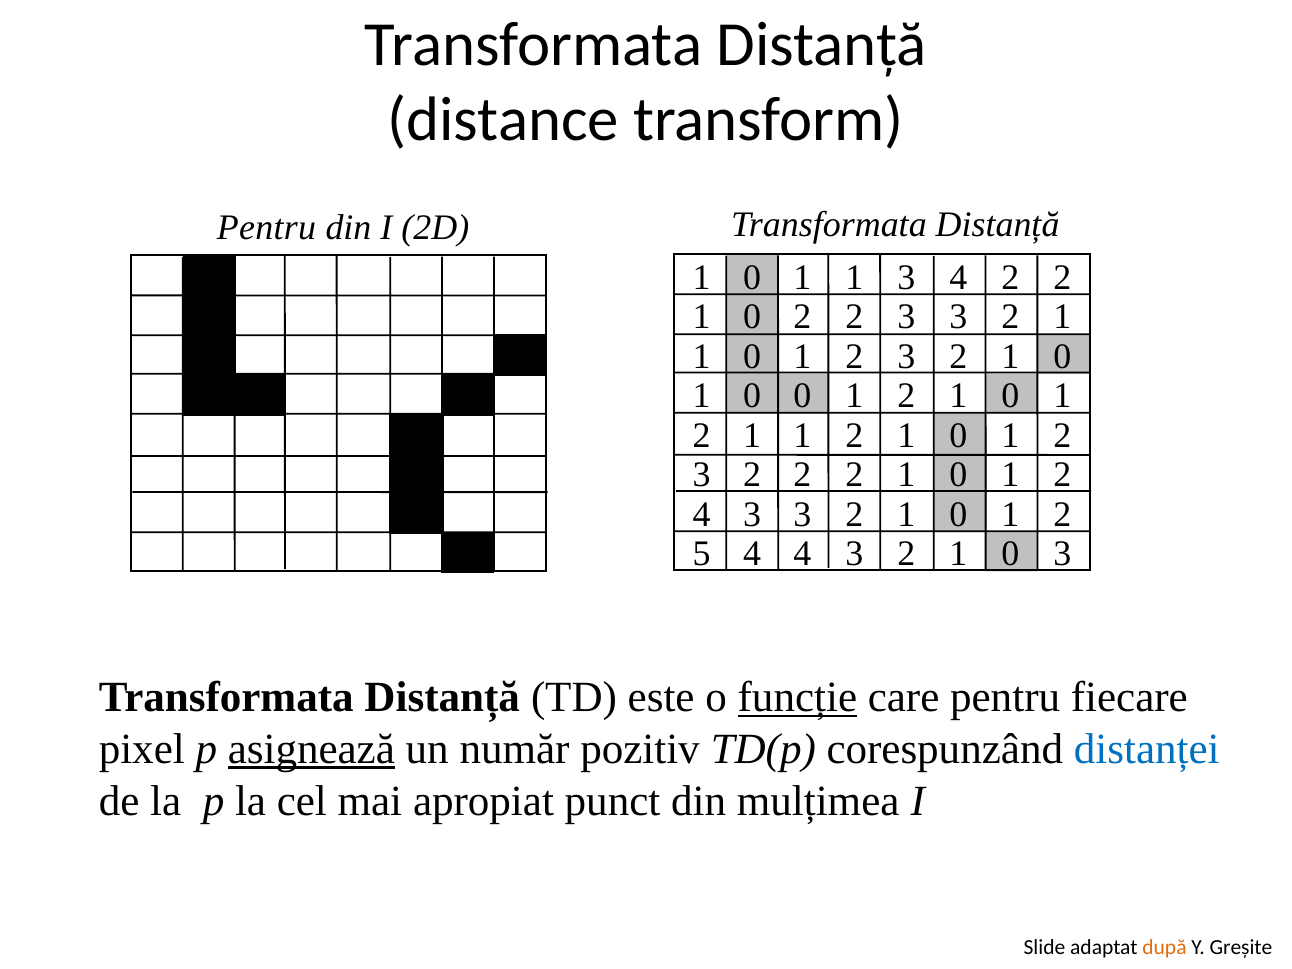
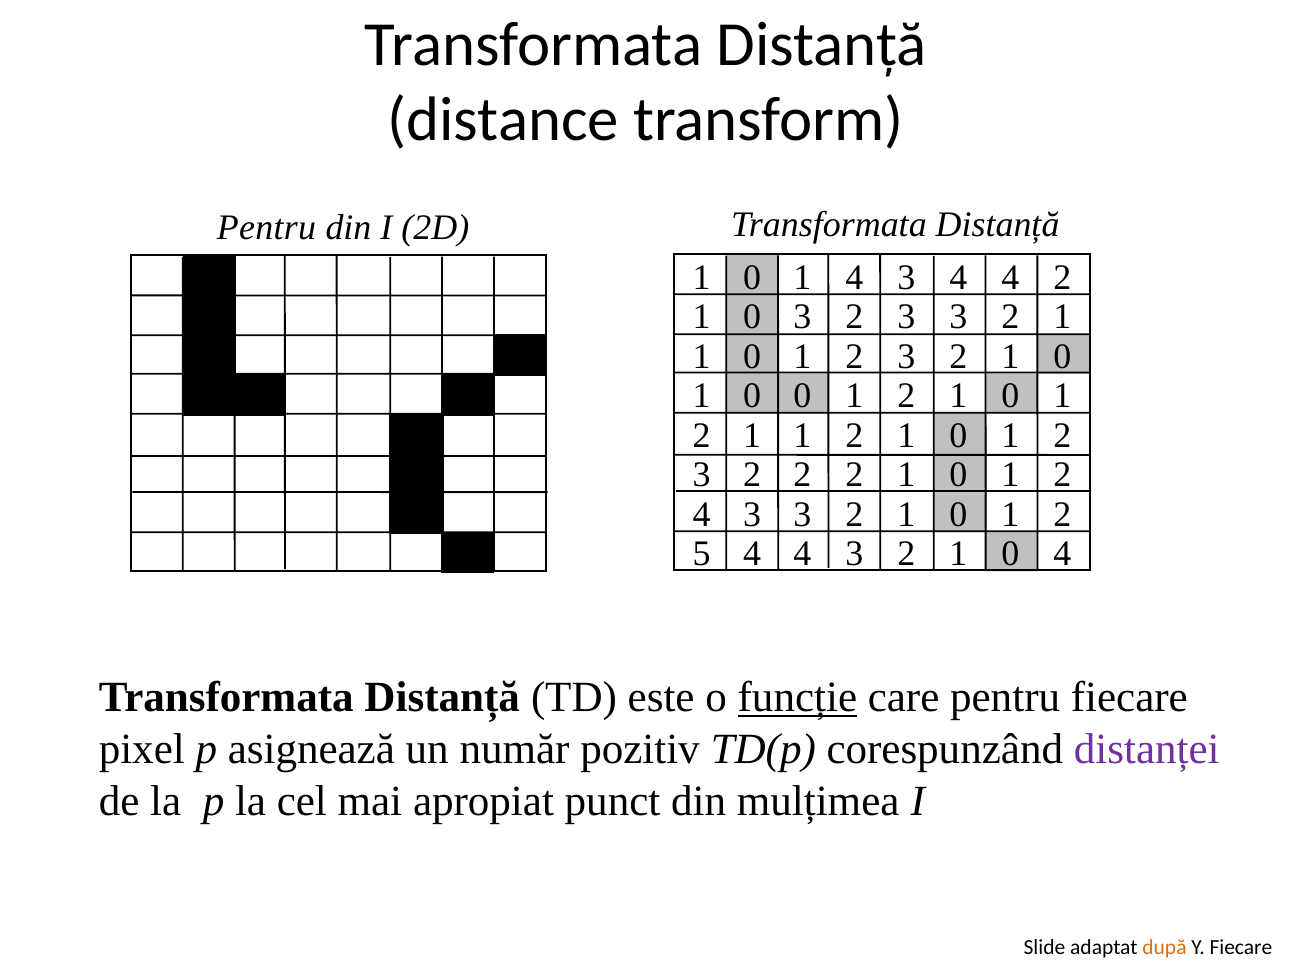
1 at (854, 277): 1 -> 4
2 at (1010, 277): 2 -> 4
0 2: 2 -> 3
0 3: 3 -> 4
asignează underline: present -> none
distanței colour: blue -> purple
Y Greșite: Greșite -> Fiecare
